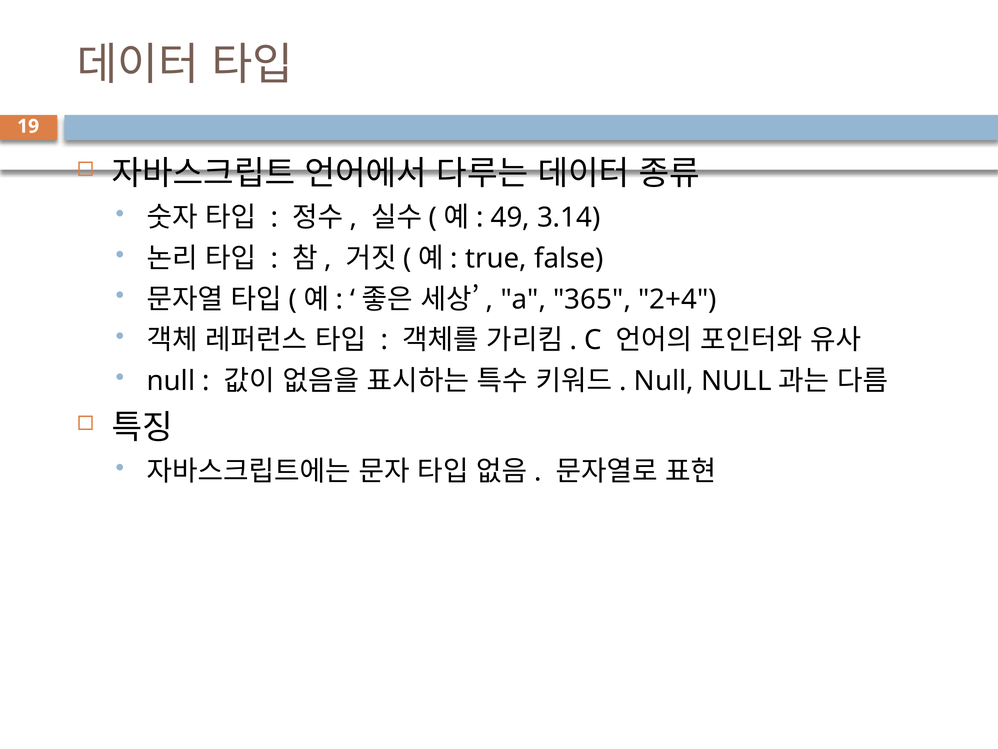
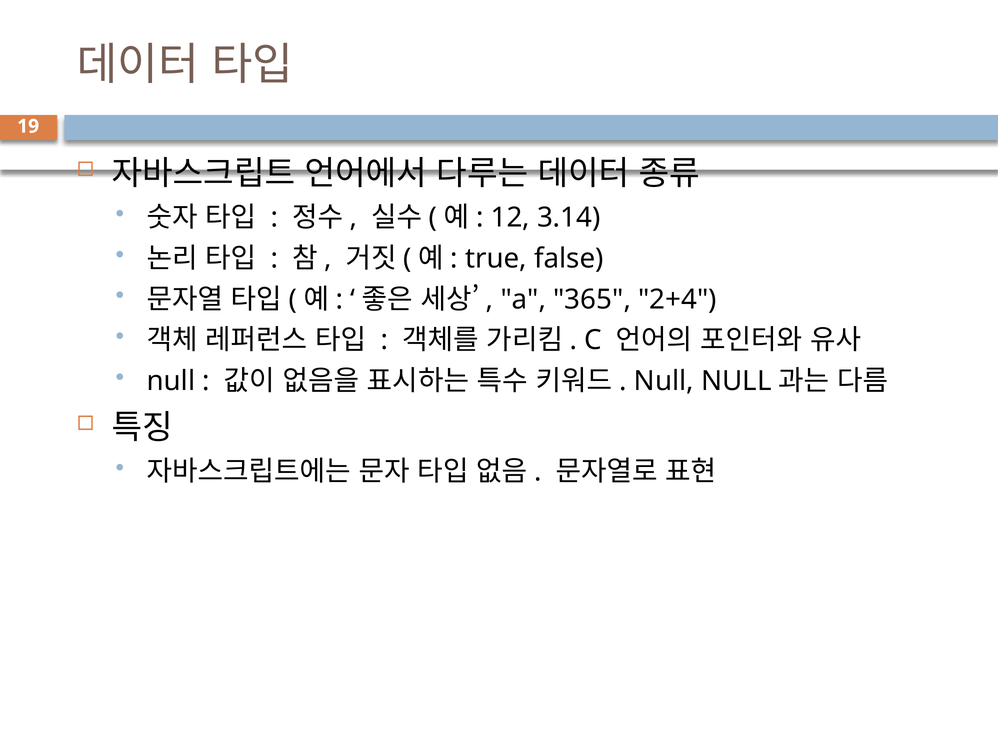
49: 49 -> 12
